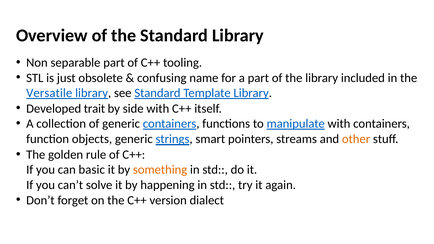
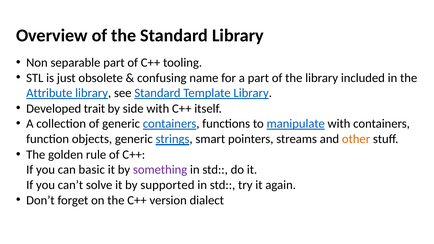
Versatile: Versatile -> Attribute
something colour: orange -> purple
happening: happening -> supported
